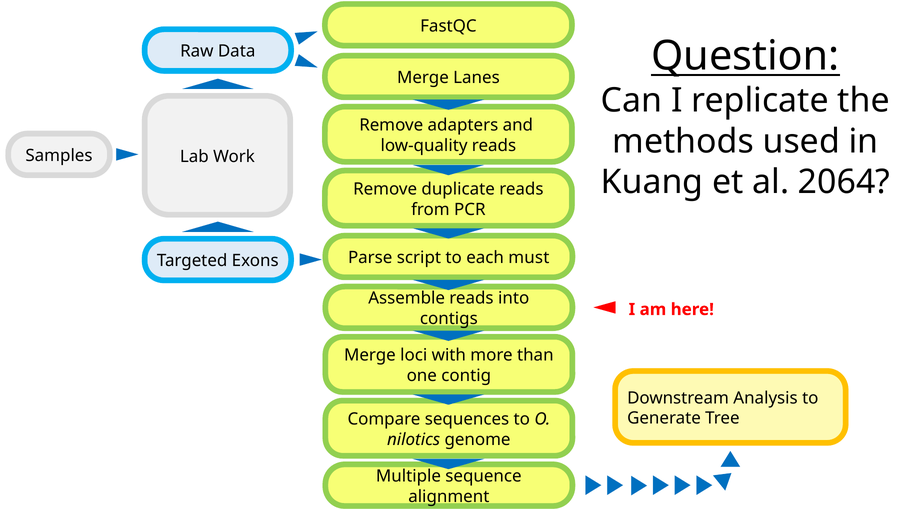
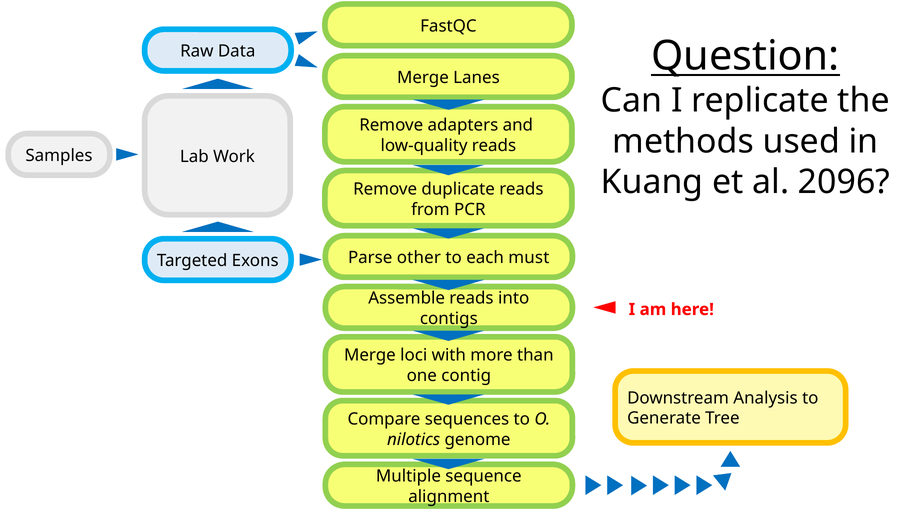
2064: 2064 -> 2096
script: script -> other
